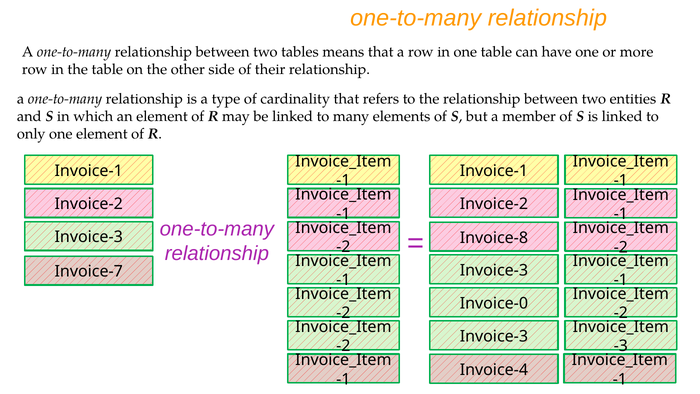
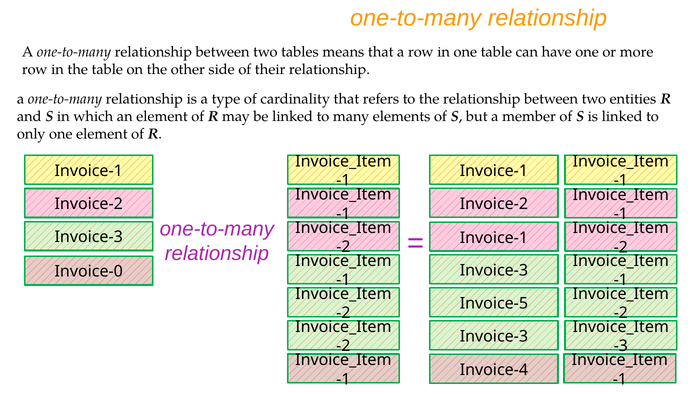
Invoice-8 at (494, 238): Invoice-8 -> Invoice-1
Invoice-7: Invoice-7 -> Invoice-0
Invoice-0: Invoice-0 -> Invoice-5
